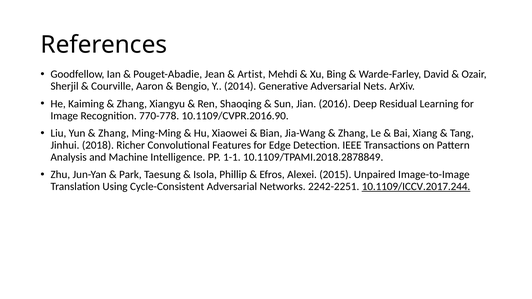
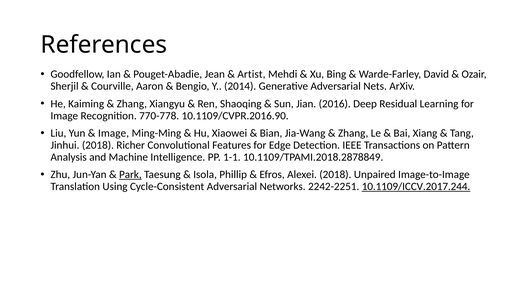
Zhang at (114, 133): Zhang -> Image
Park underline: none -> present
Alexei 2015: 2015 -> 2018
